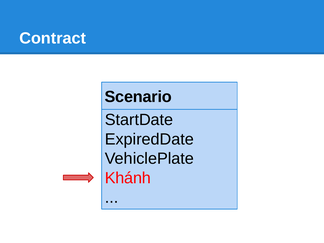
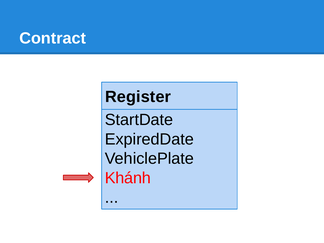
Scenario: Scenario -> Register
